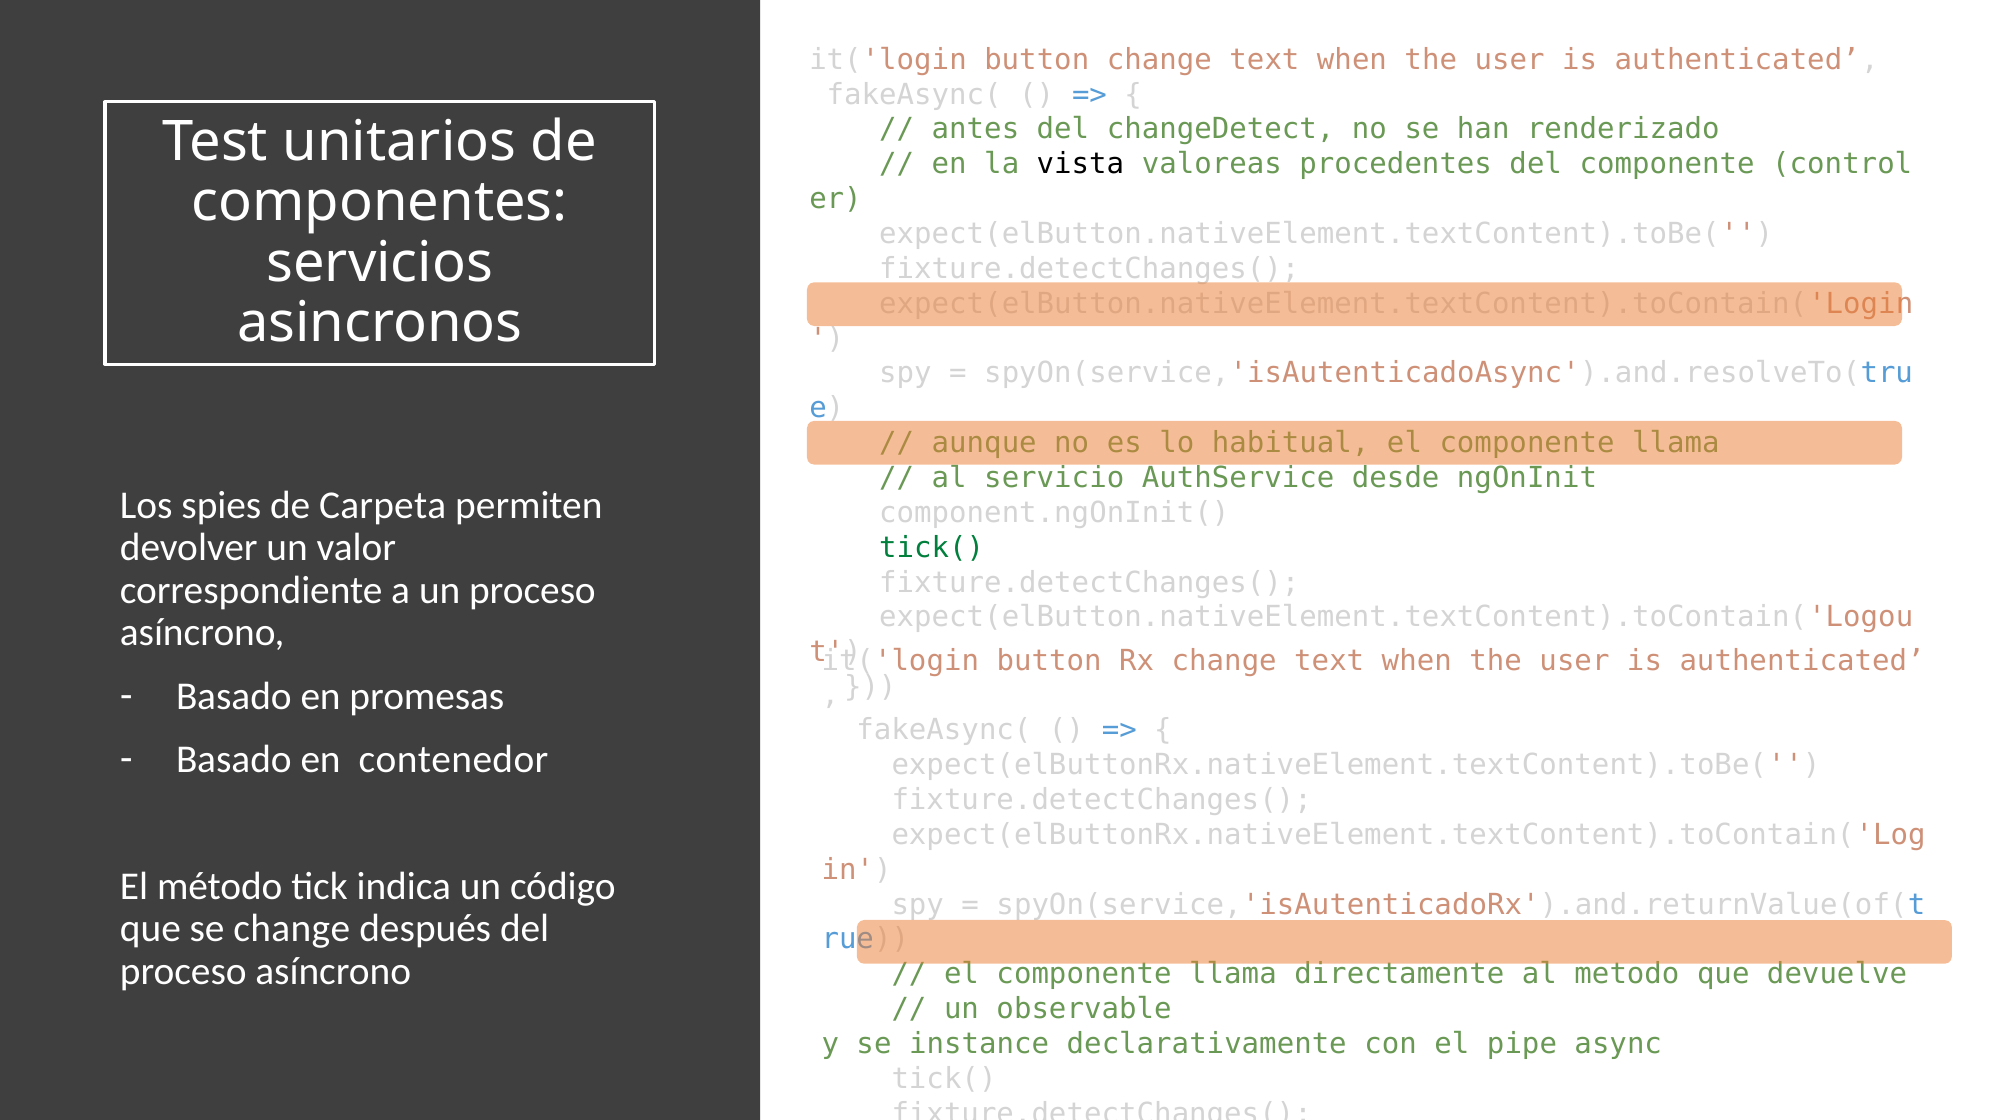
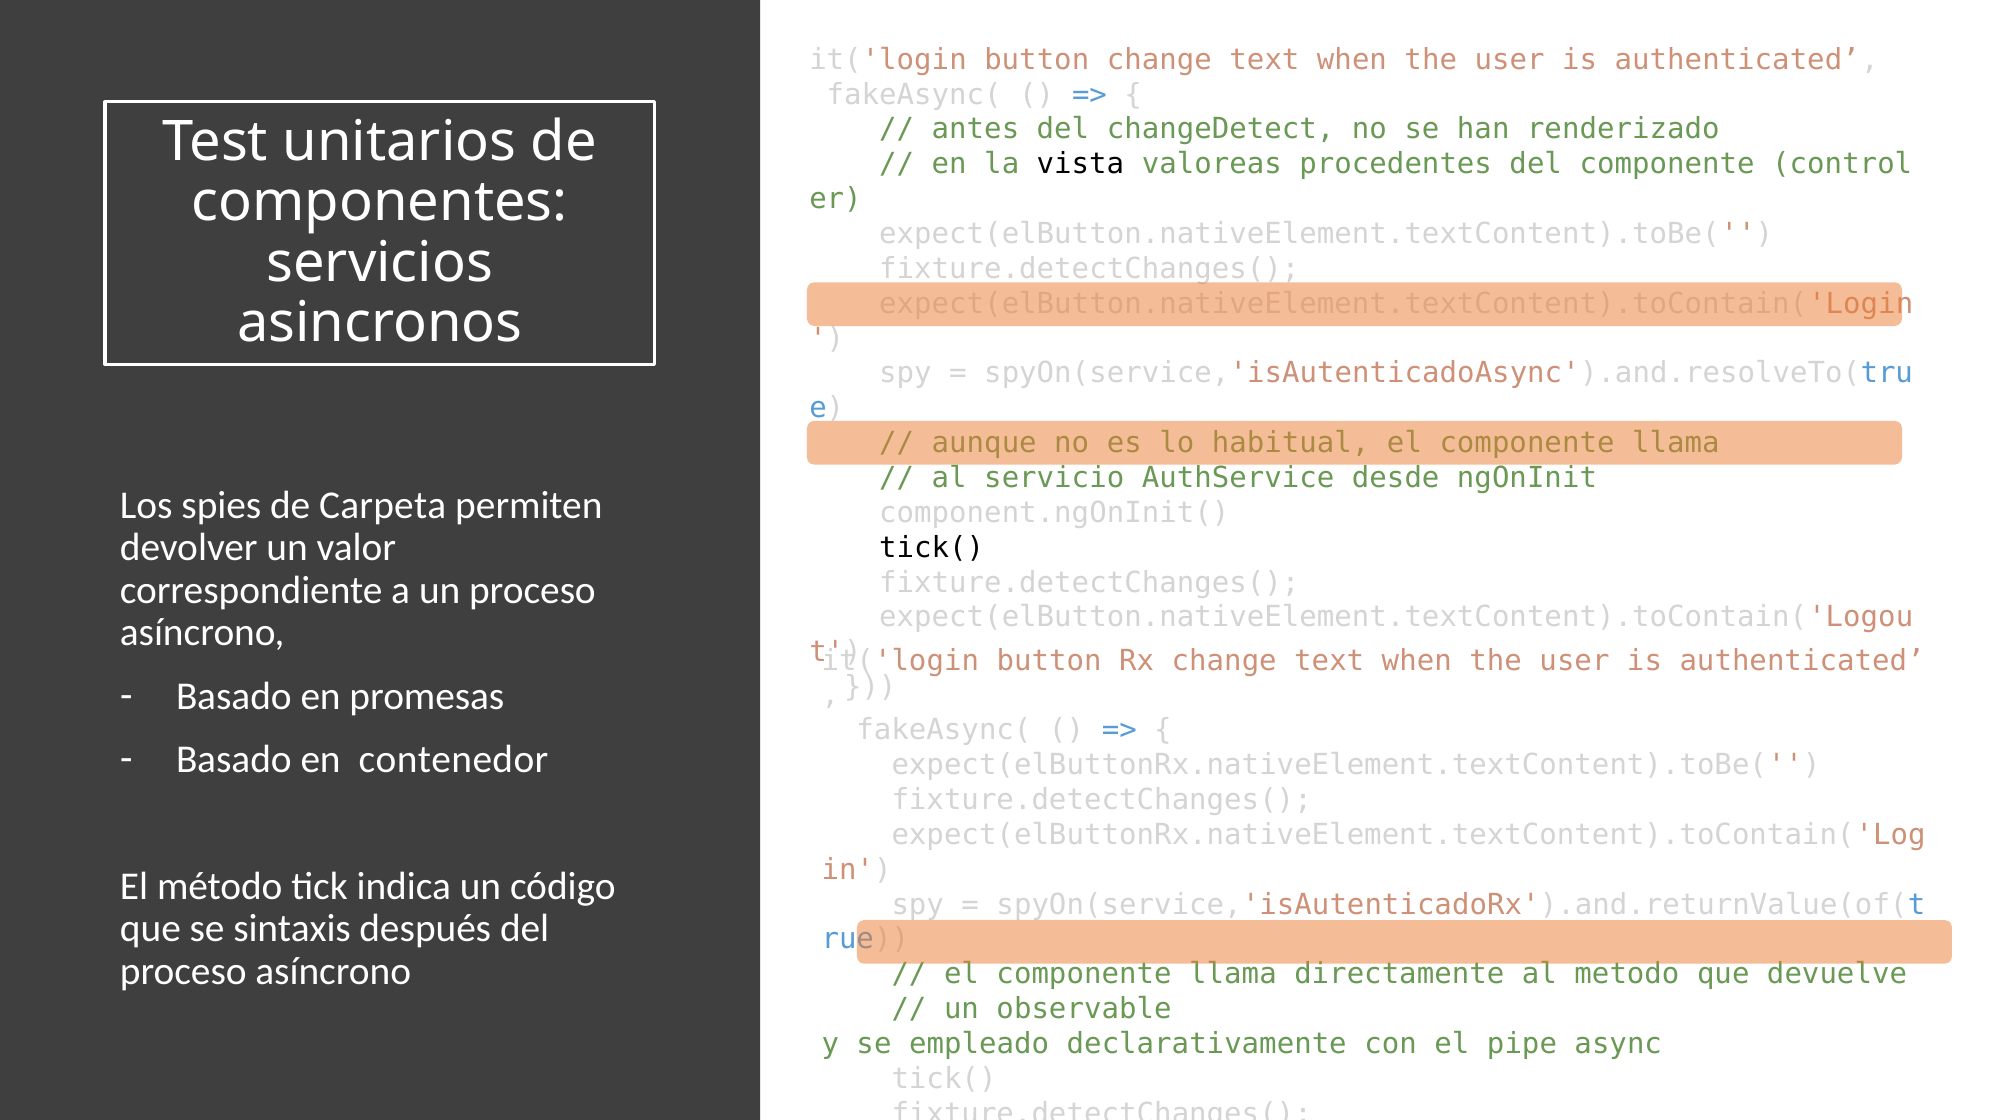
tick( at (932, 548) colour: green -> black
se change: change -> sintaxis
instance: instance -> empleado
